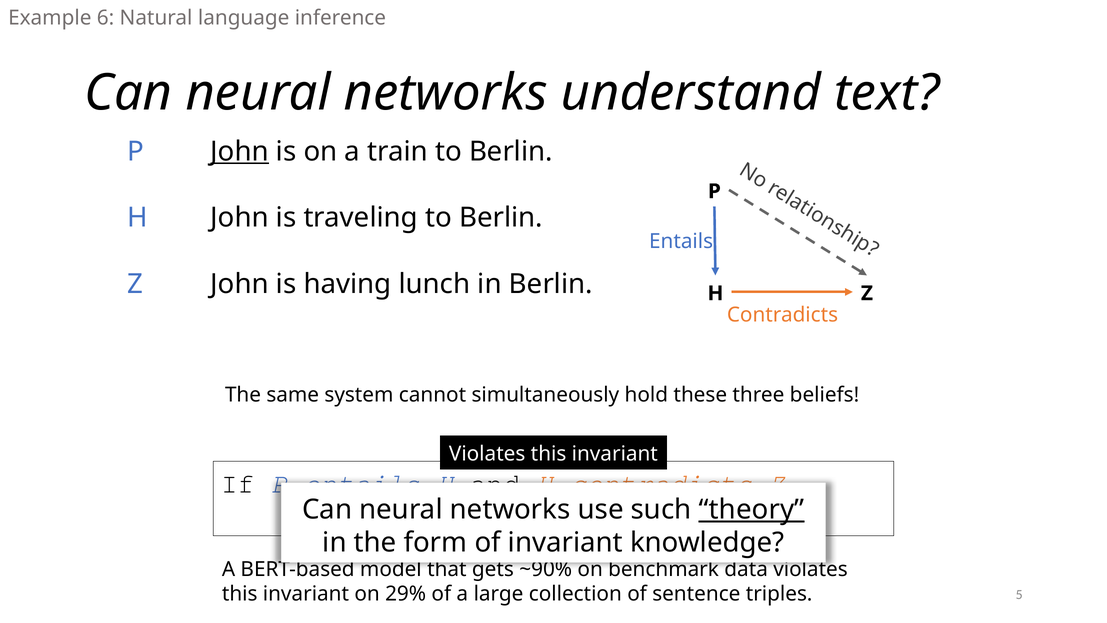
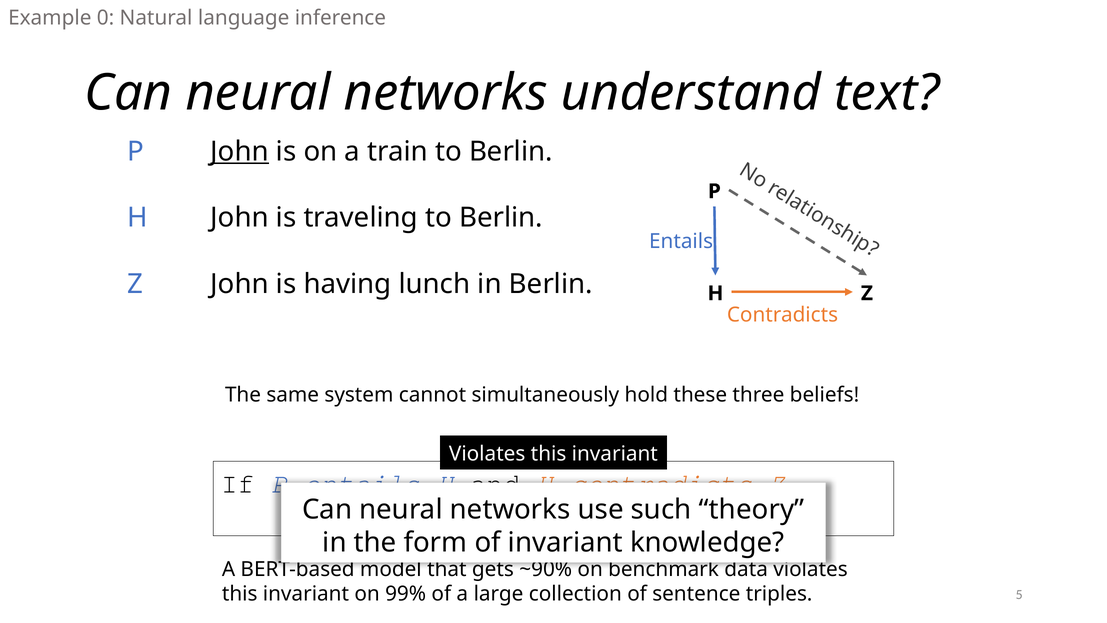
6: 6 -> 0
theory underline: present -> none
29%: 29% -> 99%
